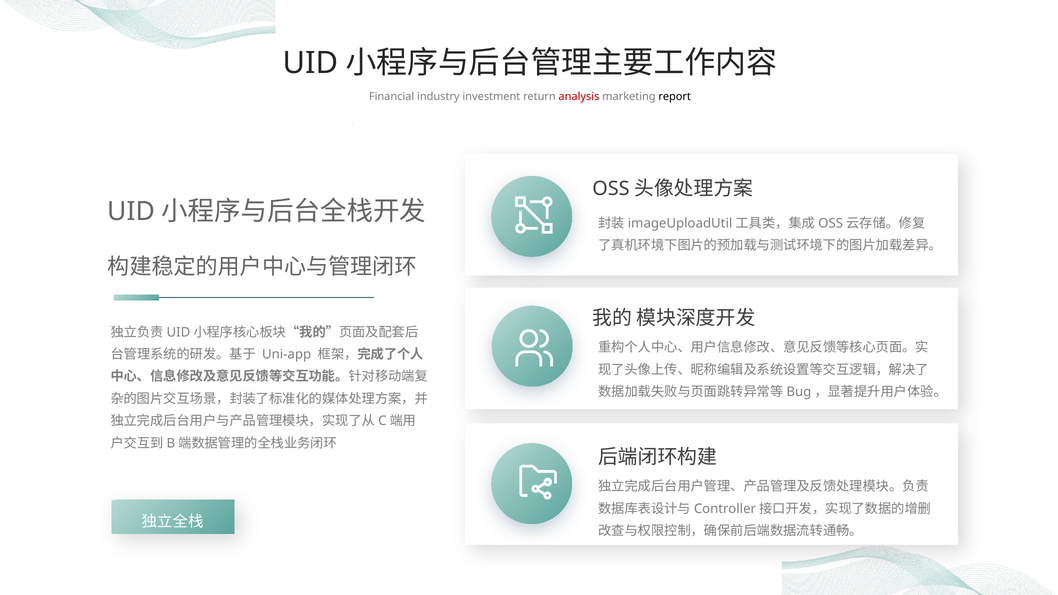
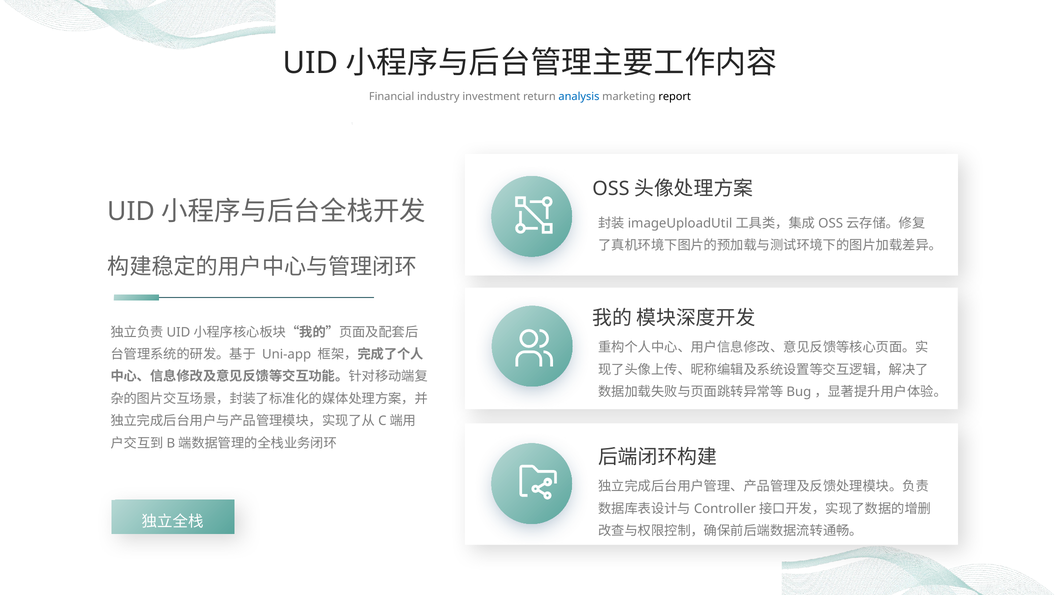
analysis colour: red -> blue
